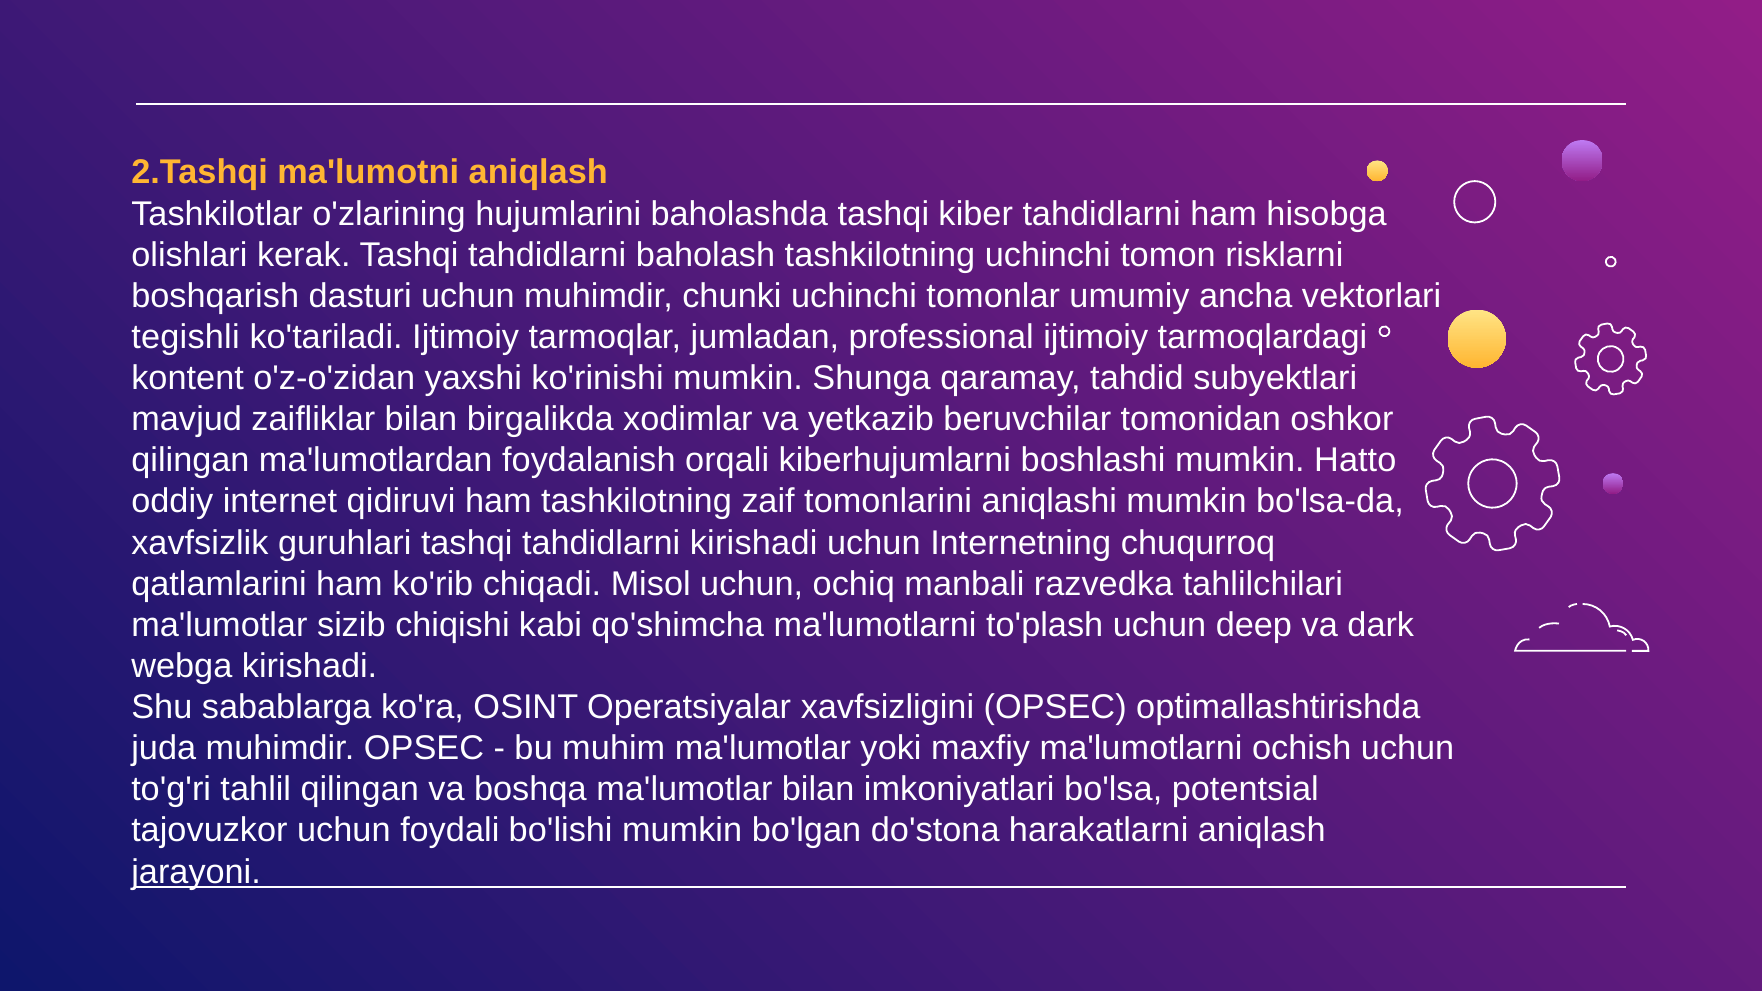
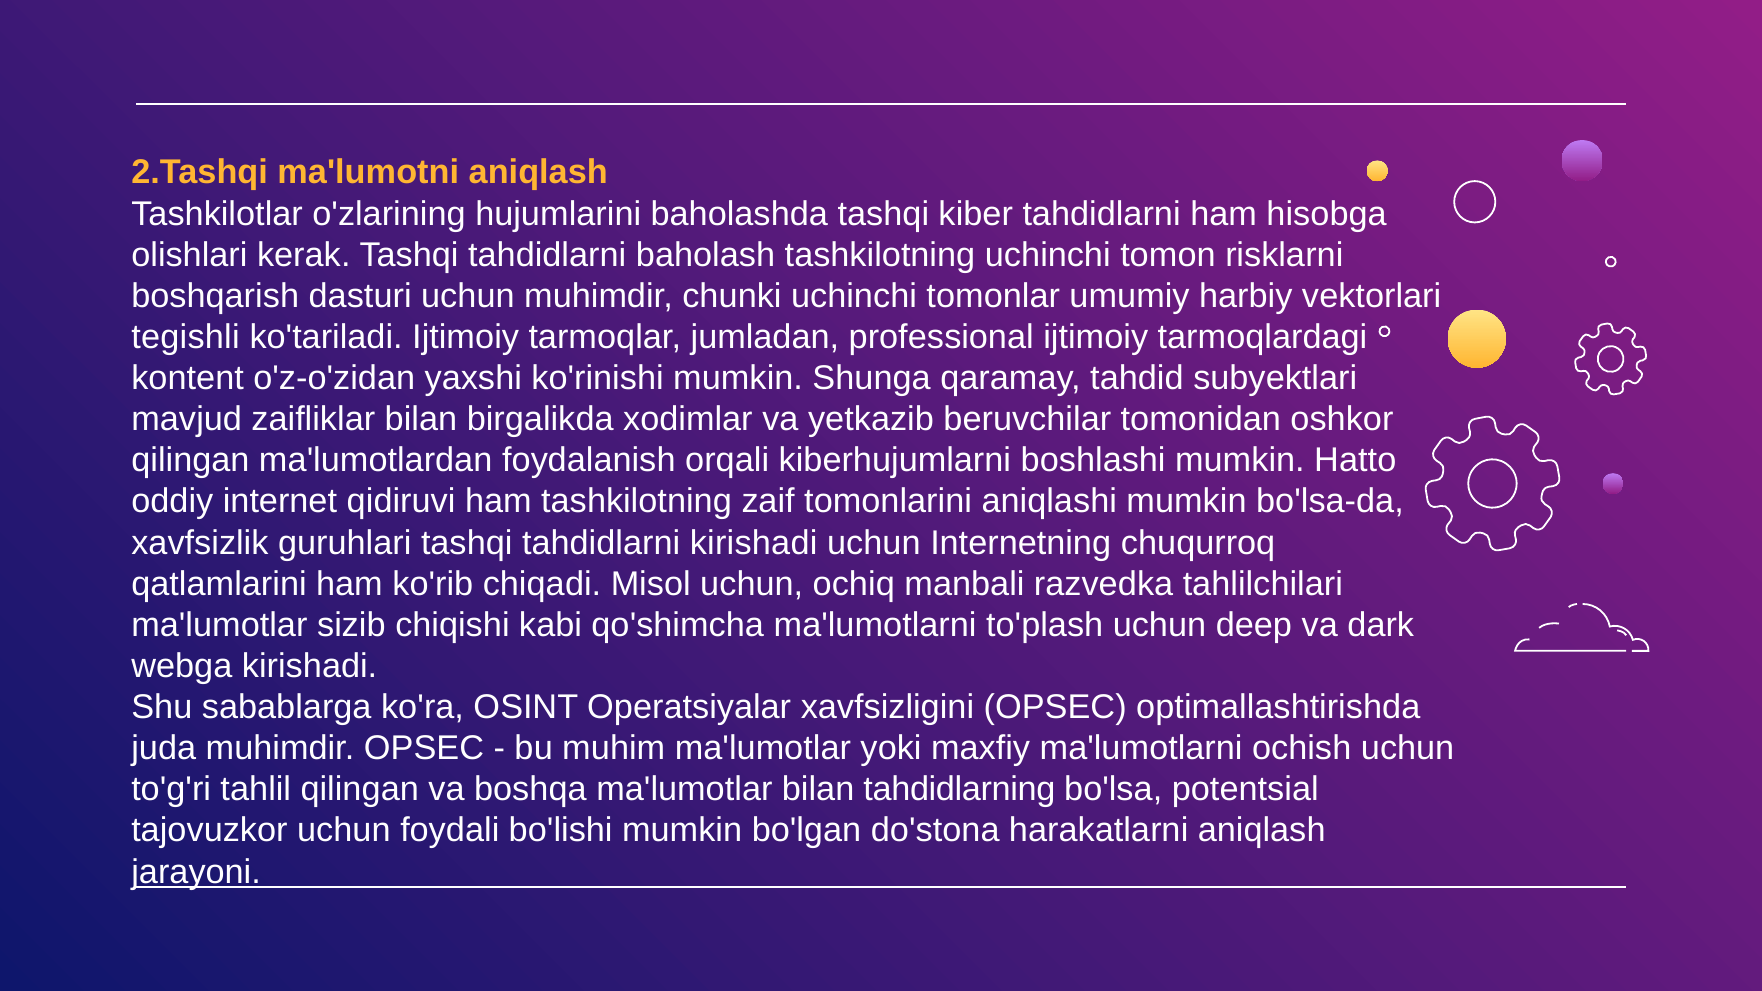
ancha: ancha -> harbiy
imkoniyatlari: imkoniyatlari -> tahdidlarning
